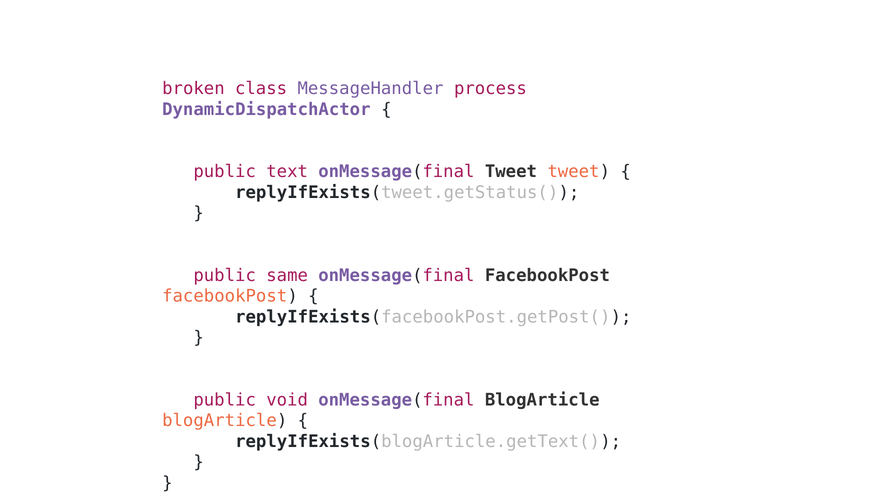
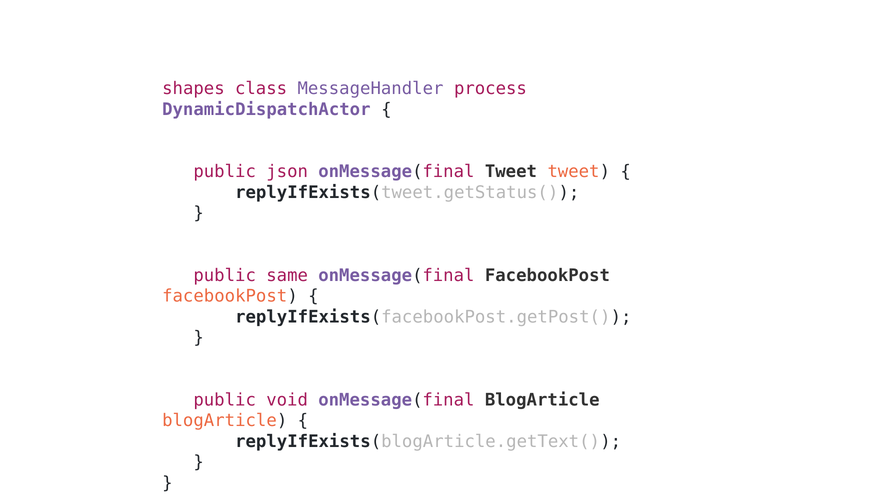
broken: broken -> shapes
text: text -> json
